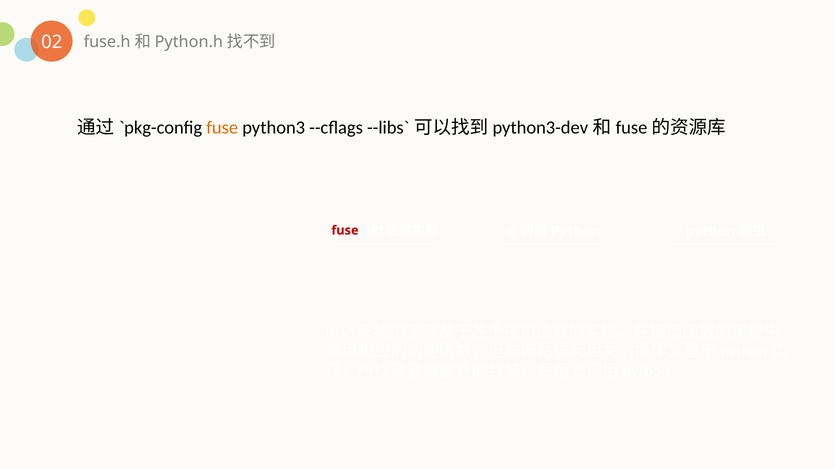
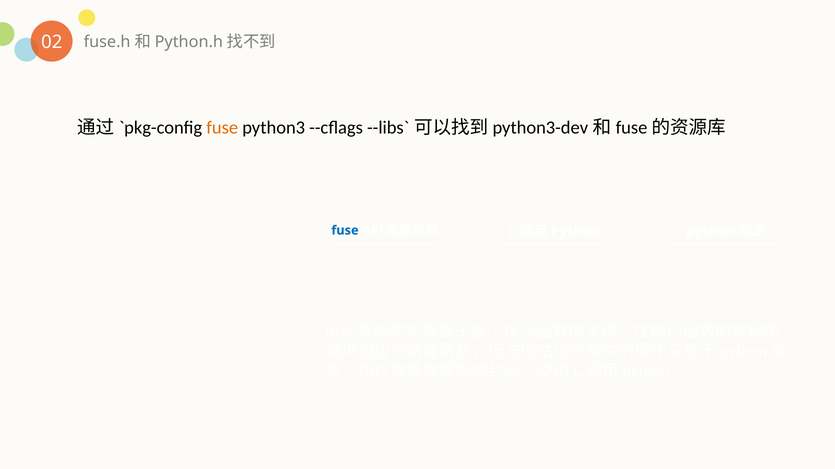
fuse at (345, 231) colour: red -> blue
